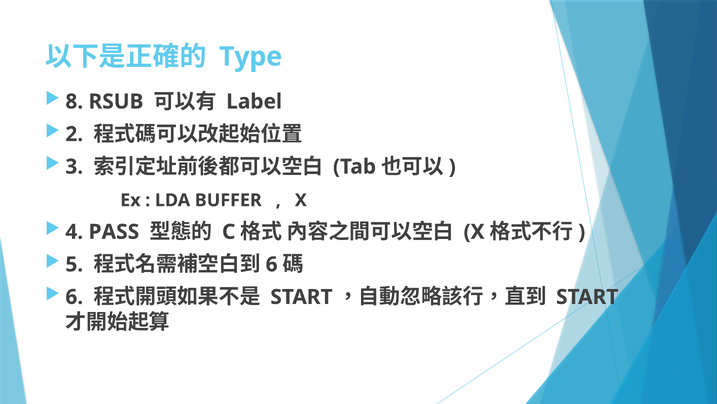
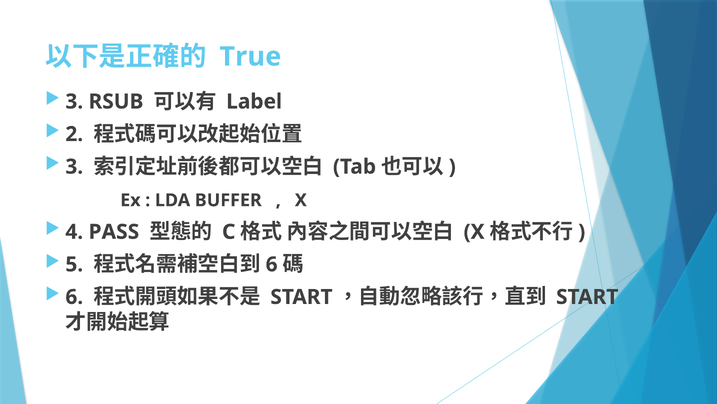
Type: Type -> True
8 at (74, 101): 8 -> 3
